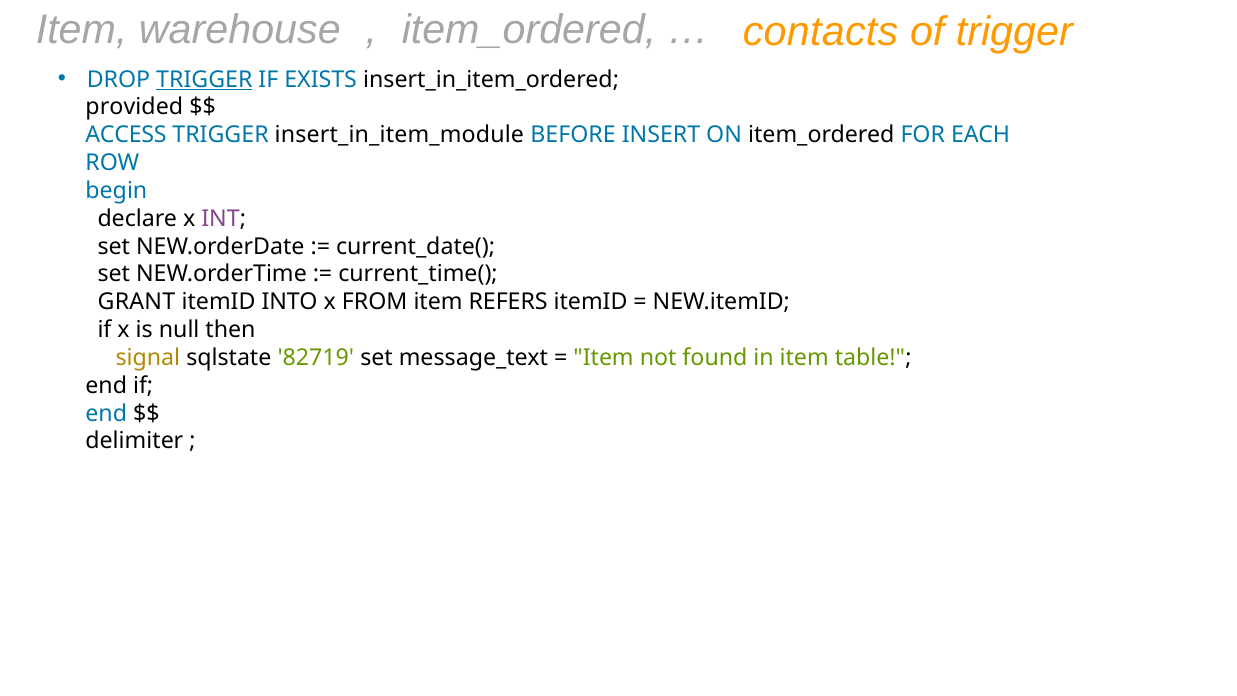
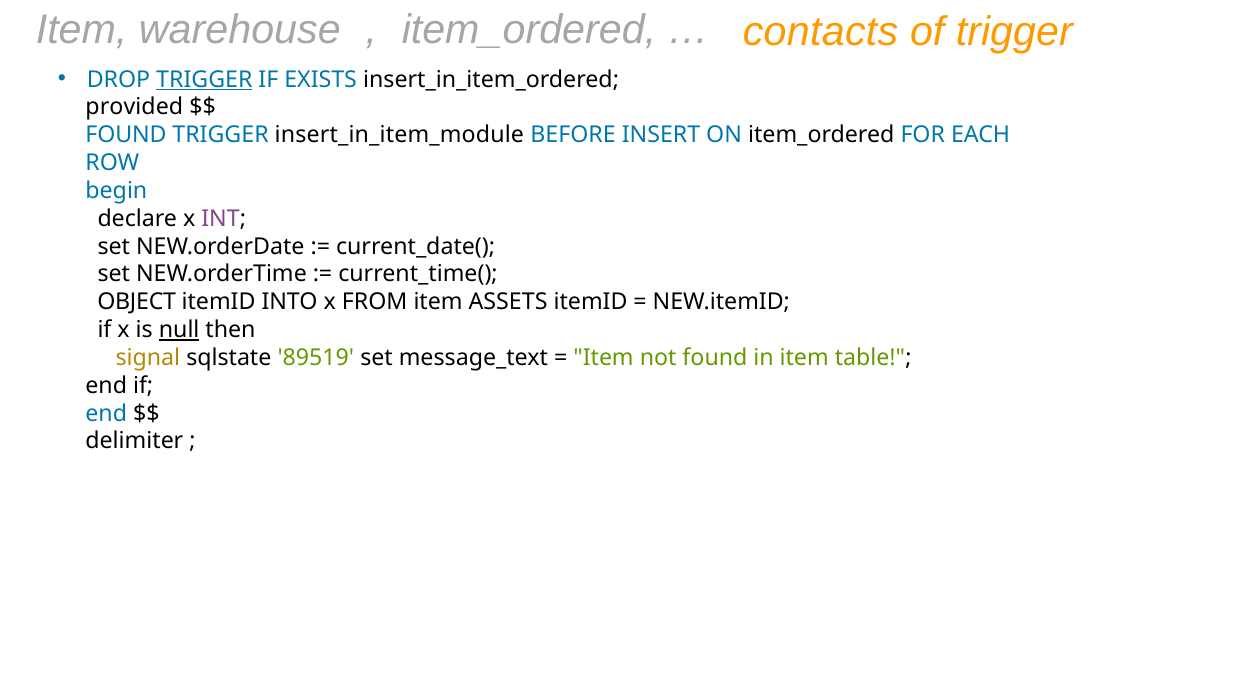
ACCESS at (126, 135): ACCESS -> FOUND
GRANT: GRANT -> OBJECT
REFERS: REFERS -> ASSETS
null underline: none -> present
82719: 82719 -> 89519
